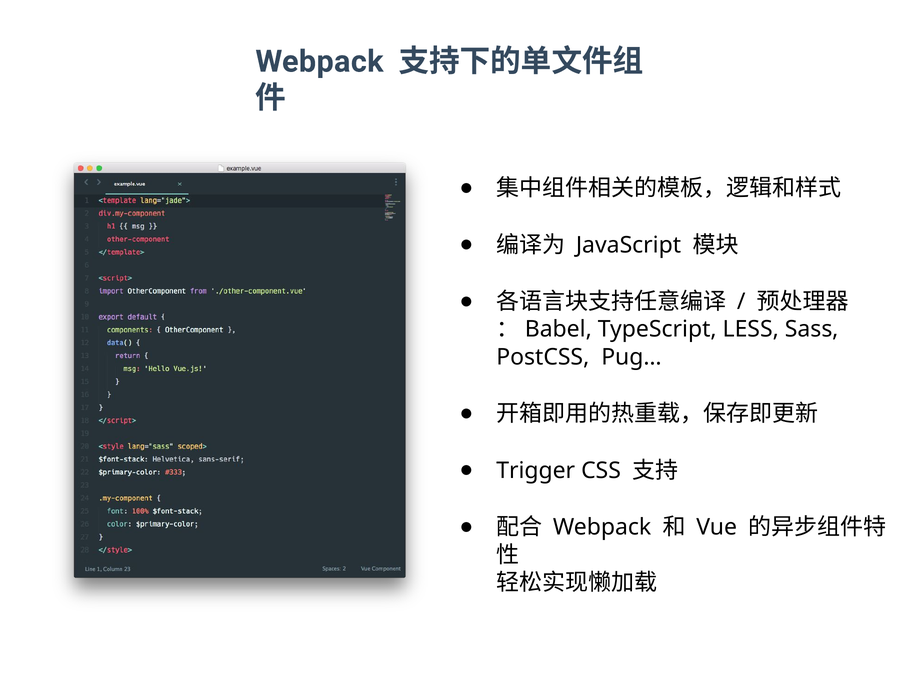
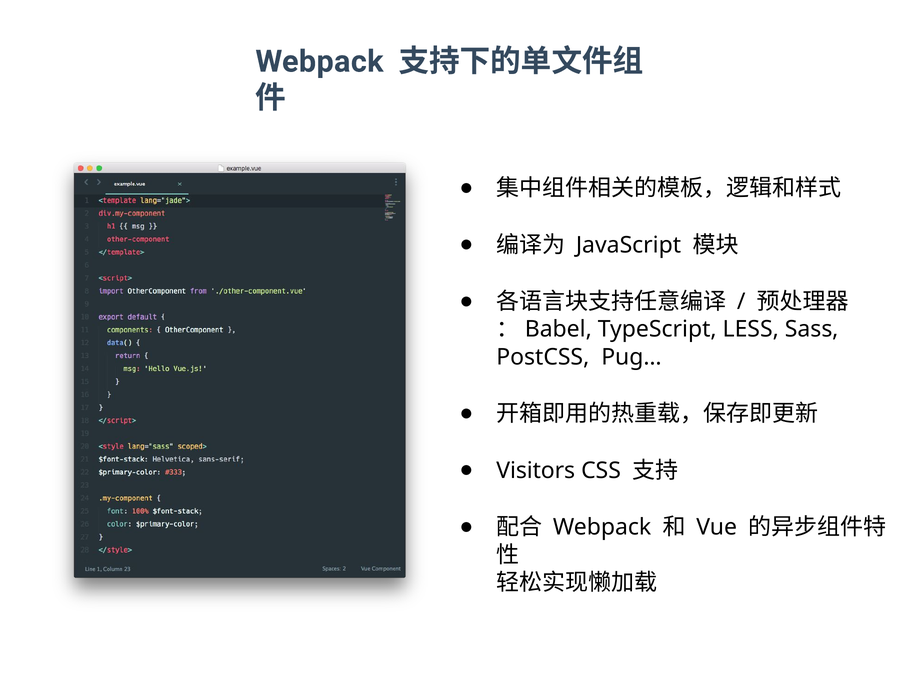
Trigger: Trigger -> Visitors
